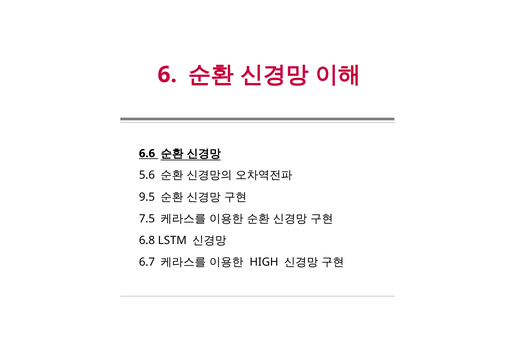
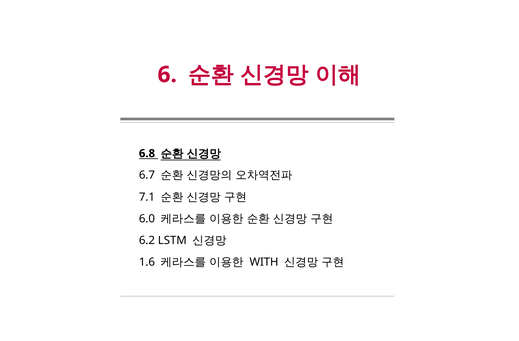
6.6: 6.6 -> 6.8
5.6: 5.6 -> 6.7
9.5: 9.5 -> 7.1
7.5: 7.5 -> 6.0
6.8: 6.8 -> 6.2
6.7: 6.7 -> 1.6
HIGH: HIGH -> WITH
